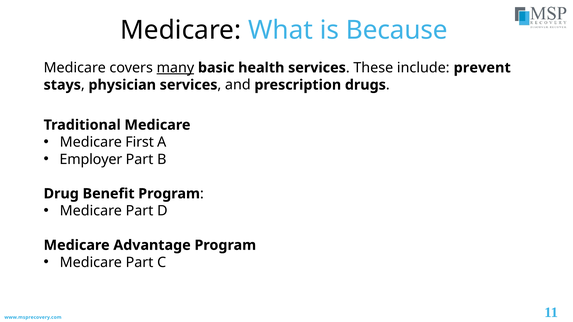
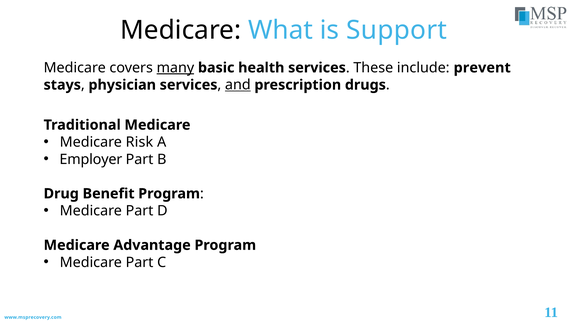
Because: Because -> Support
and underline: none -> present
First: First -> Risk
